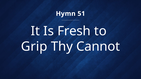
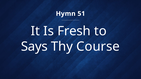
Grip: Grip -> Says
Cannot: Cannot -> Course
